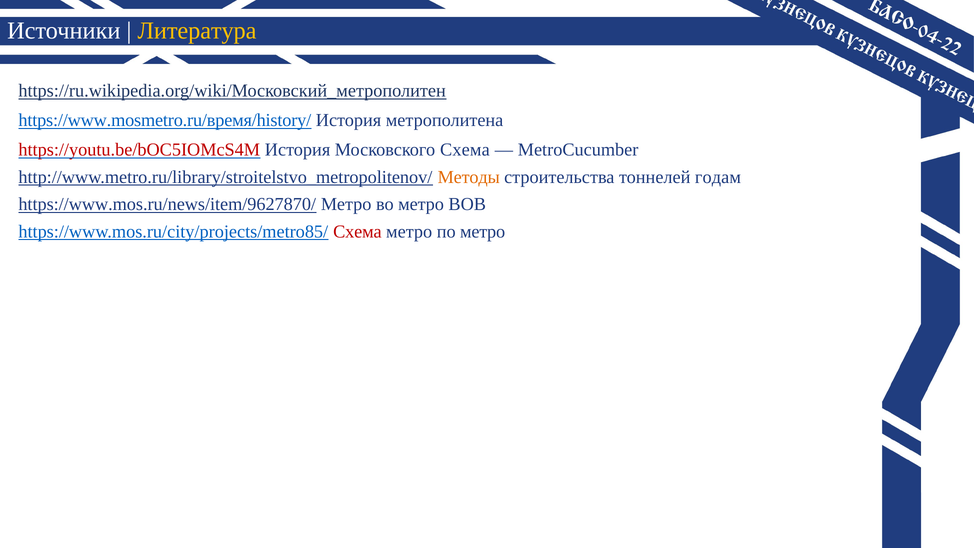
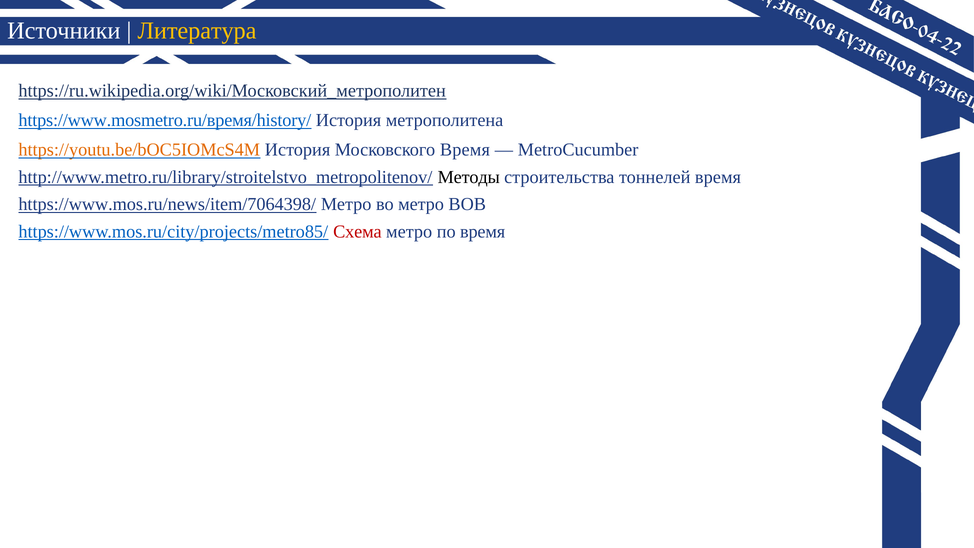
https://youtu.be/bOC5IOMcS4M colour: red -> orange
Московского Схема: Схема -> Время
Методы colour: orange -> black
тоннелей годам: годам -> время
https://www.mos.ru/news/item/9627870/: https://www.mos.ru/news/item/9627870/ -> https://www.mos.ru/news/item/7064398/
по метро: метро -> время
